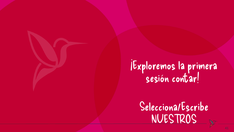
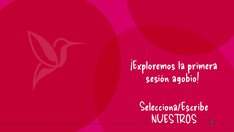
contar: contar -> agobio
